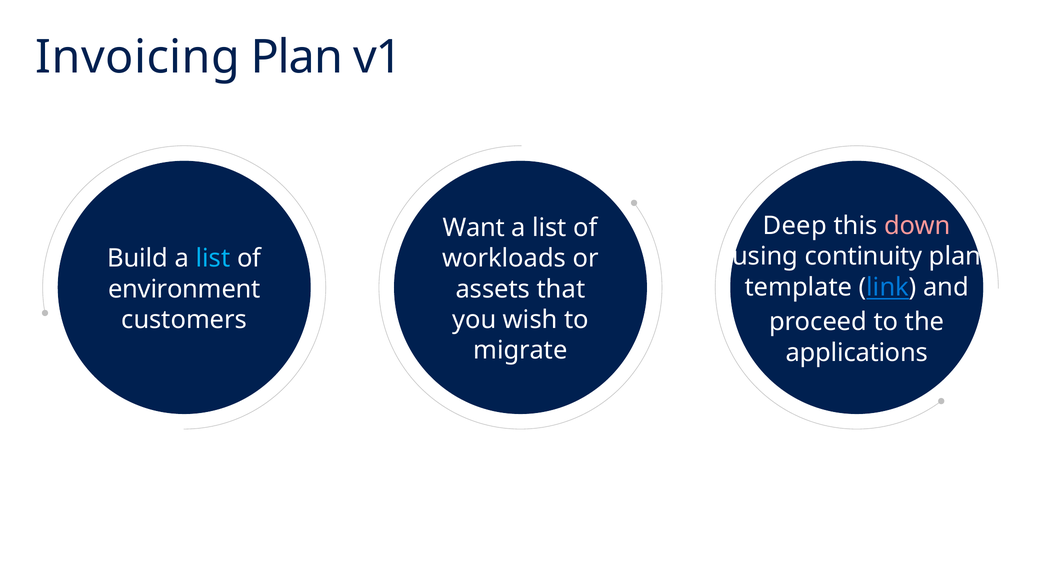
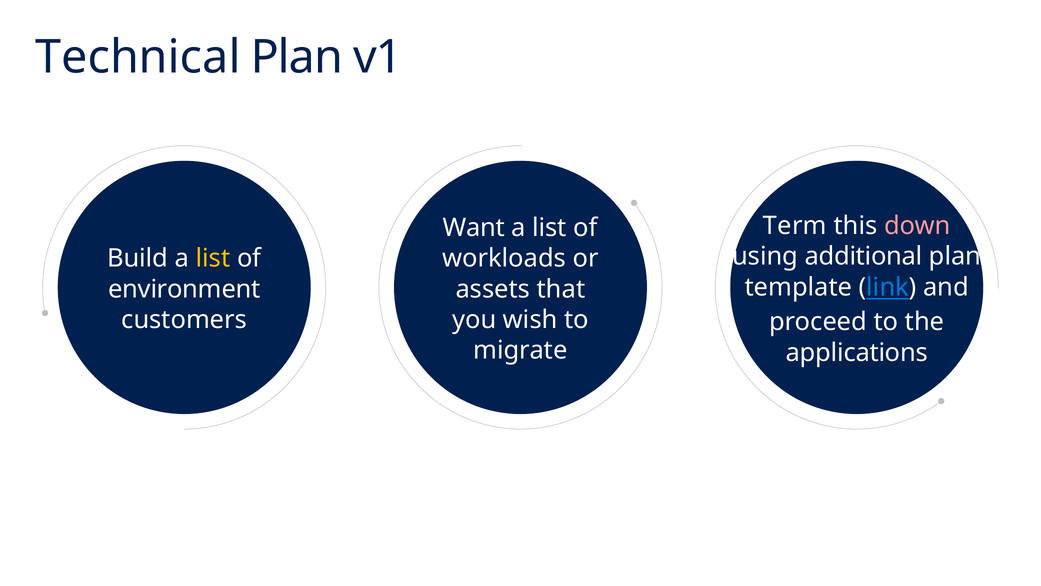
Invoicing: Invoicing -> Technical
Deep: Deep -> Term
continuity: continuity -> additional
list at (213, 258) colour: light blue -> yellow
